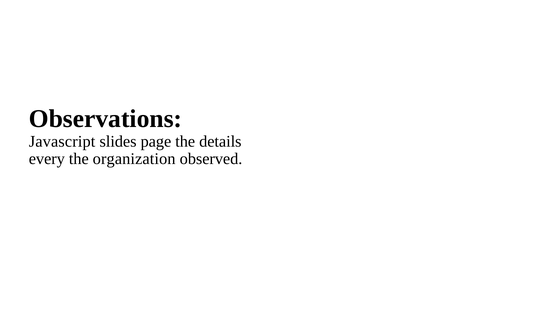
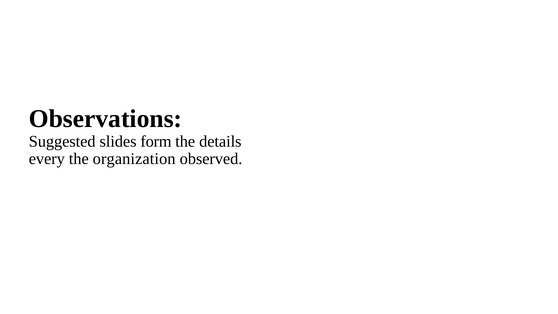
Javascript: Javascript -> Suggested
page: page -> form
